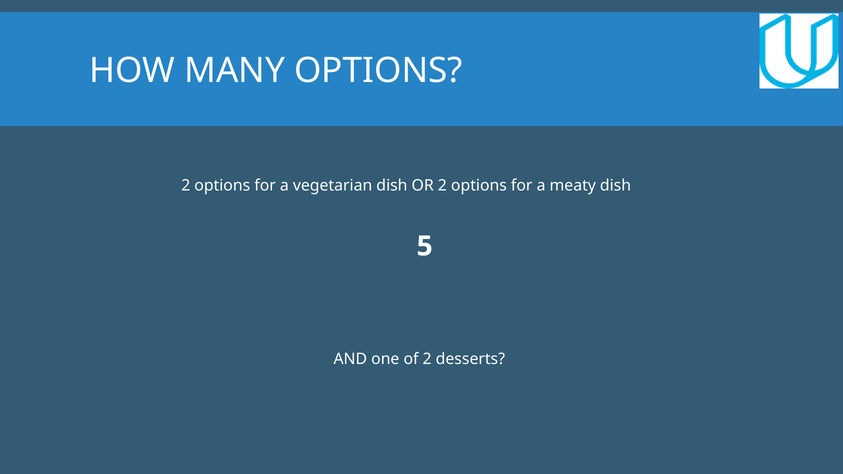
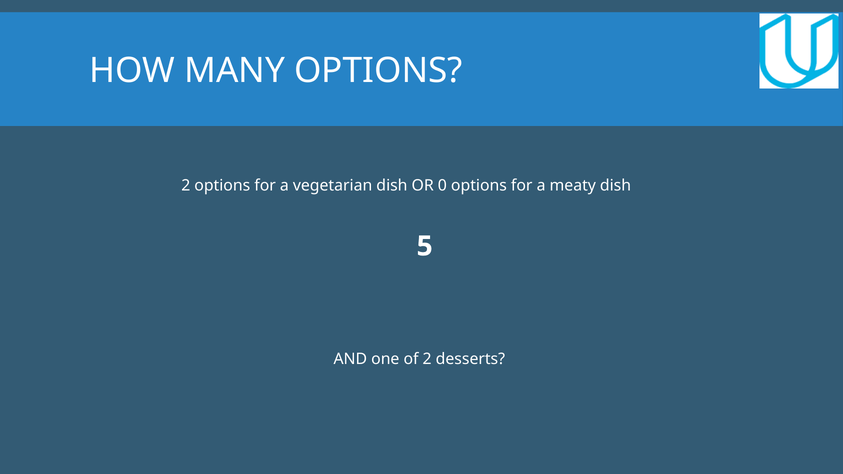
OR 2: 2 -> 0
